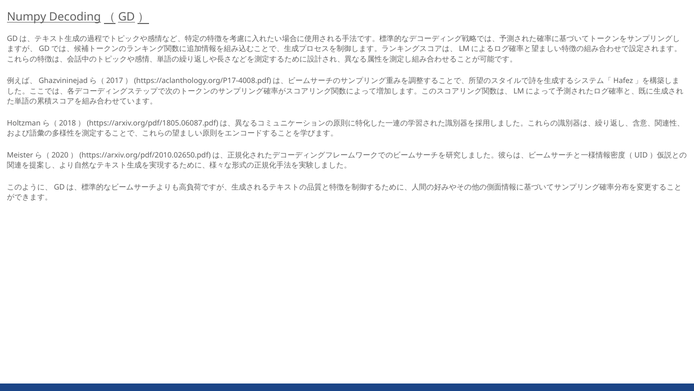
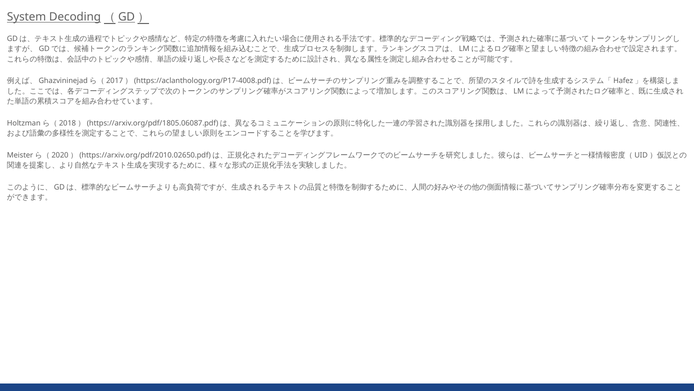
Numpy: Numpy -> System
